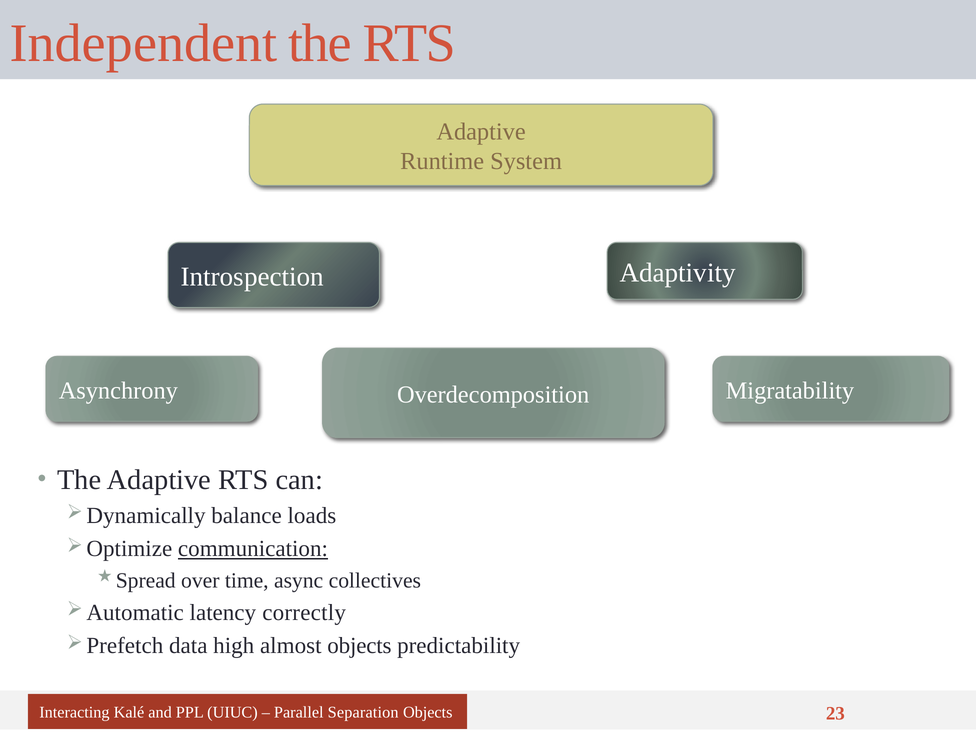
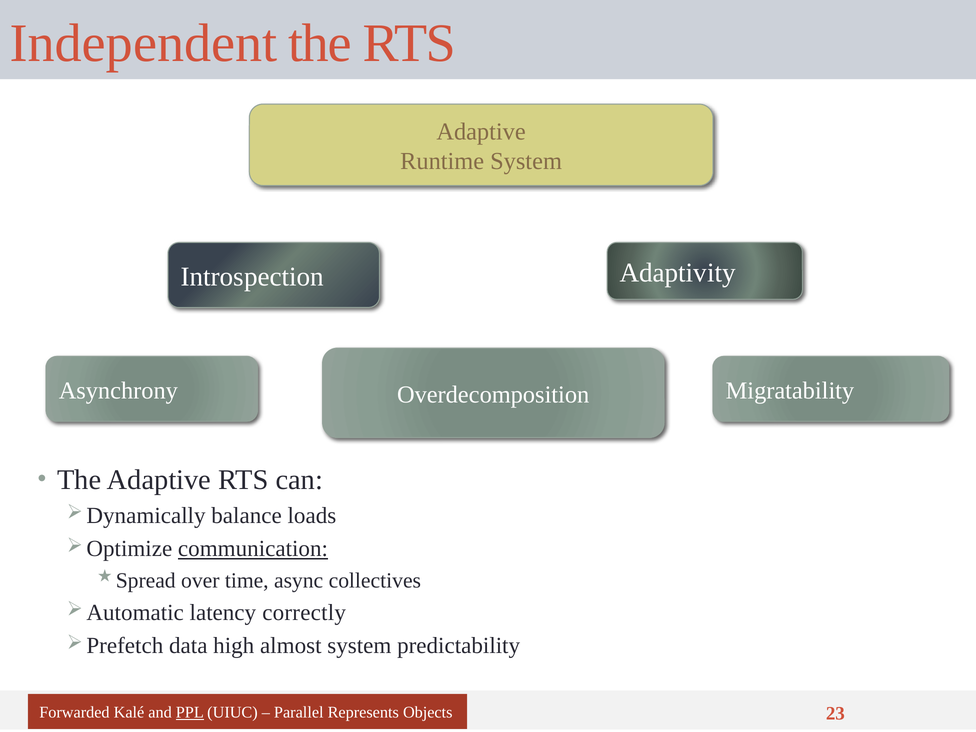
almost objects: objects -> system
Interacting: Interacting -> Forwarded
PPL underline: none -> present
Separation: Separation -> Represents
